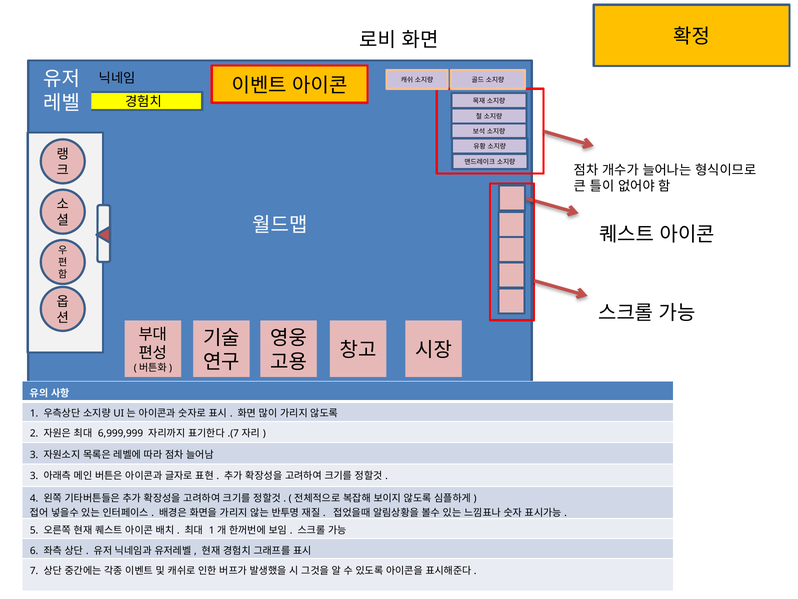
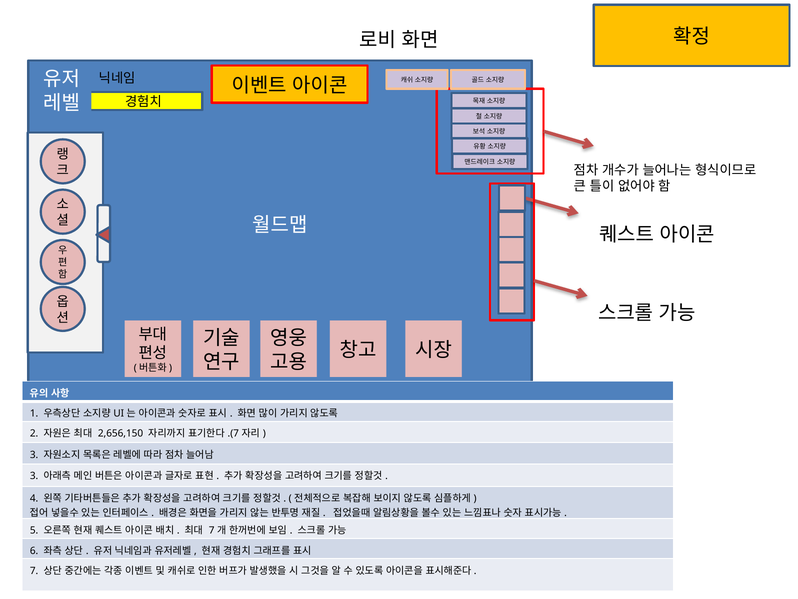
6,999,999: 6,999,999 -> 2,656,150
1 at (212, 530): 1 -> 7
